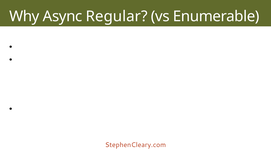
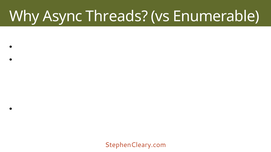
Regular: Regular -> Threads
